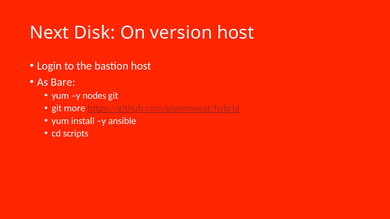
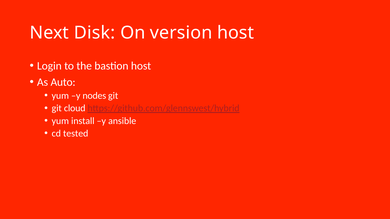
Bare: Bare -> Auto
more: more -> cloud
scripts: scripts -> tested
